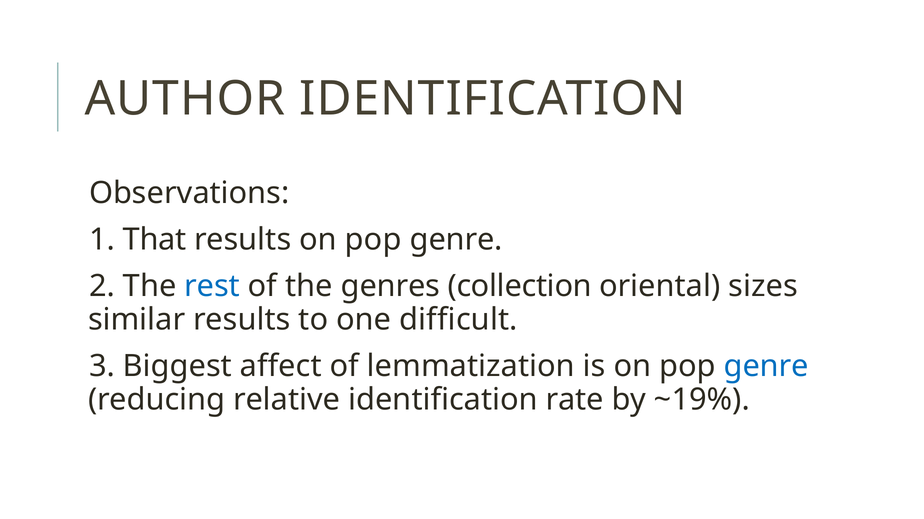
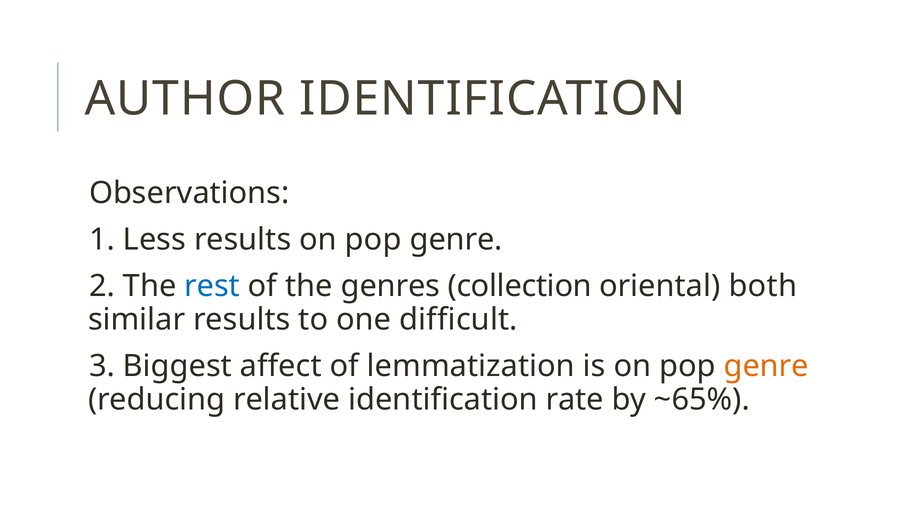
That: That -> Less
sizes: sizes -> both
genre at (766, 367) colour: blue -> orange
~19%: ~19% -> ~65%
